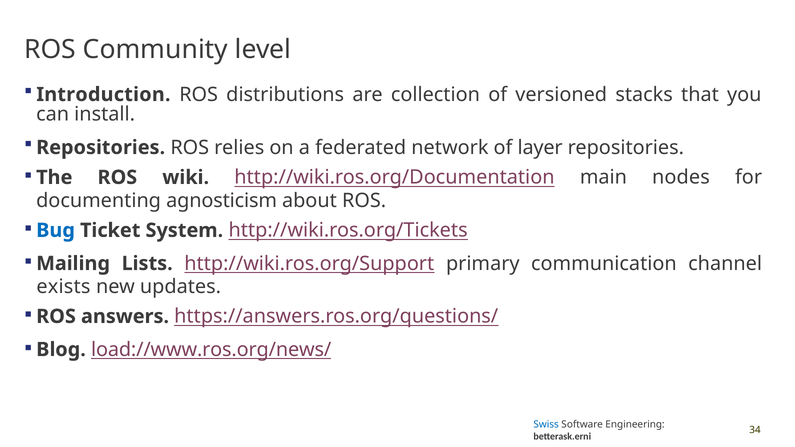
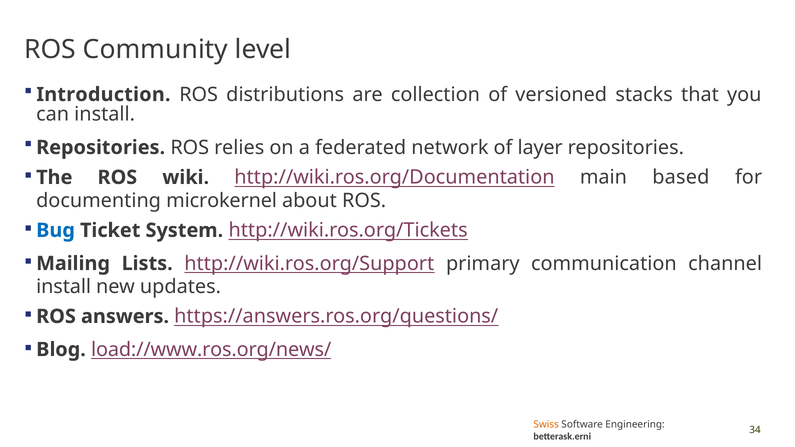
nodes: nodes -> based
agnosticism: agnosticism -> microkernel
exists at (63, 287): exists -> install
Swiss colour: blue -> orange
